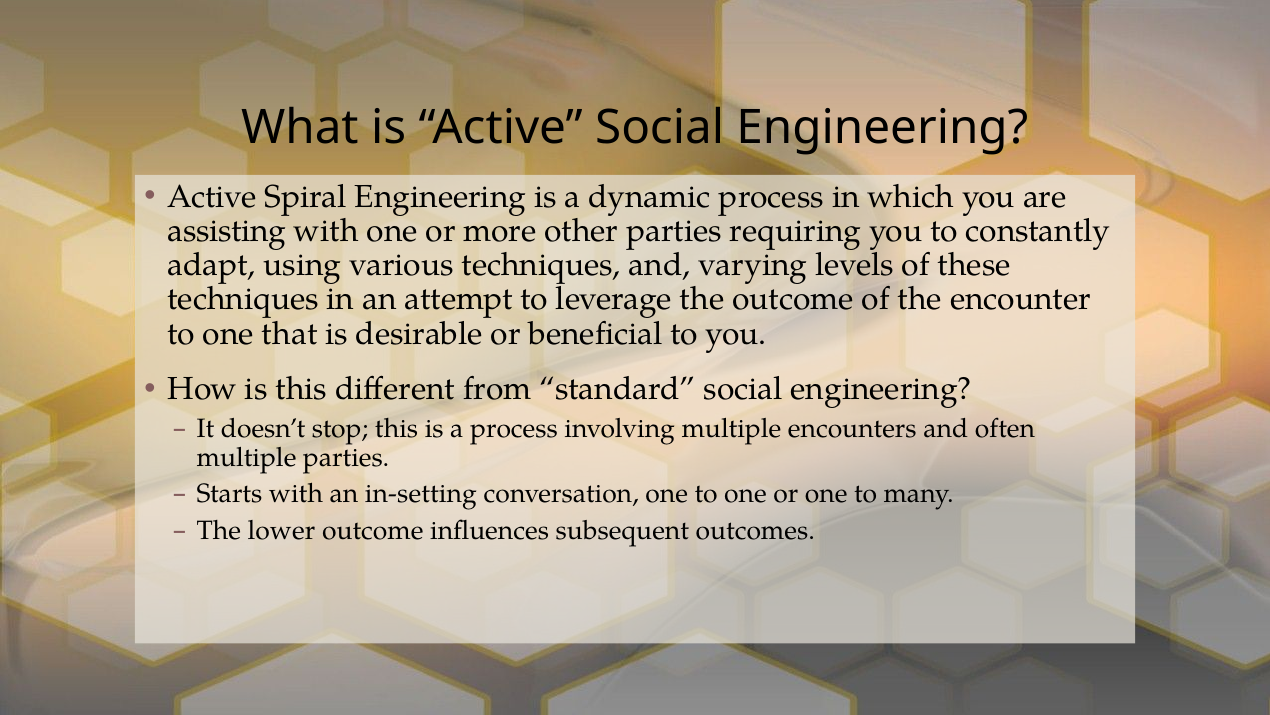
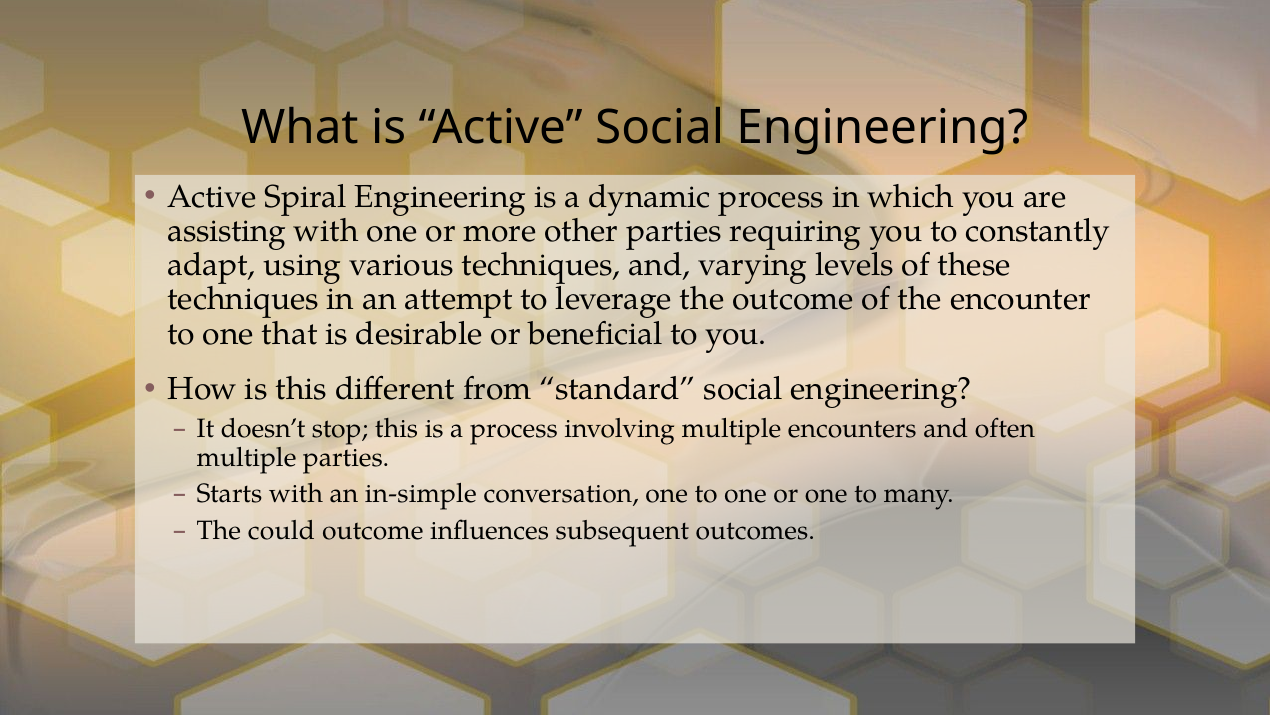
in-setting: in-setting -> in-simple
lower: lower -> could
